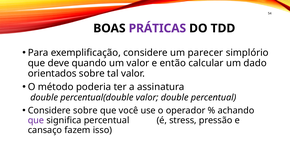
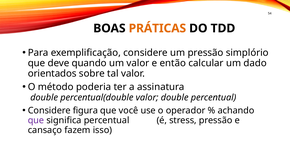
PRÁTICAS colour: purple -> orange
um parecer: parecer -> pressão
Considere sobre: sobre -> figura
